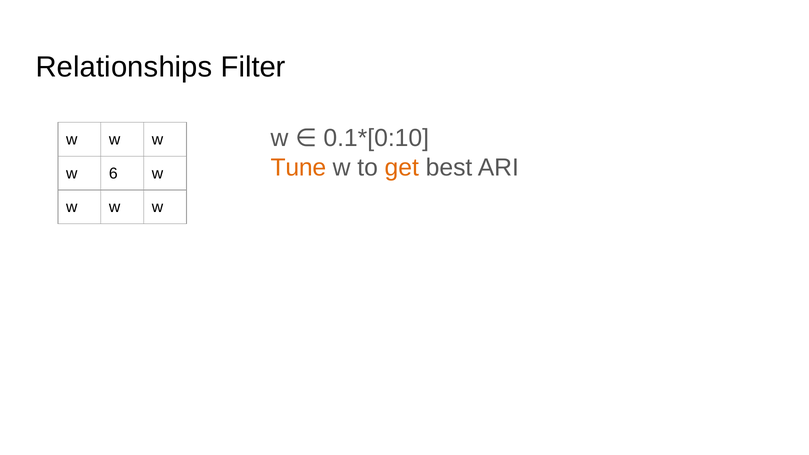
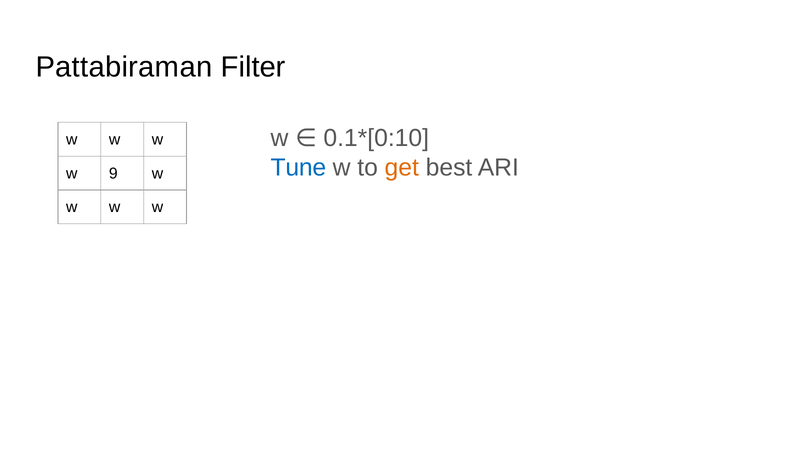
Relationships: Relationships -> Pattabiraman
Tune colour: orange -> blue
6: 6 -> 9
